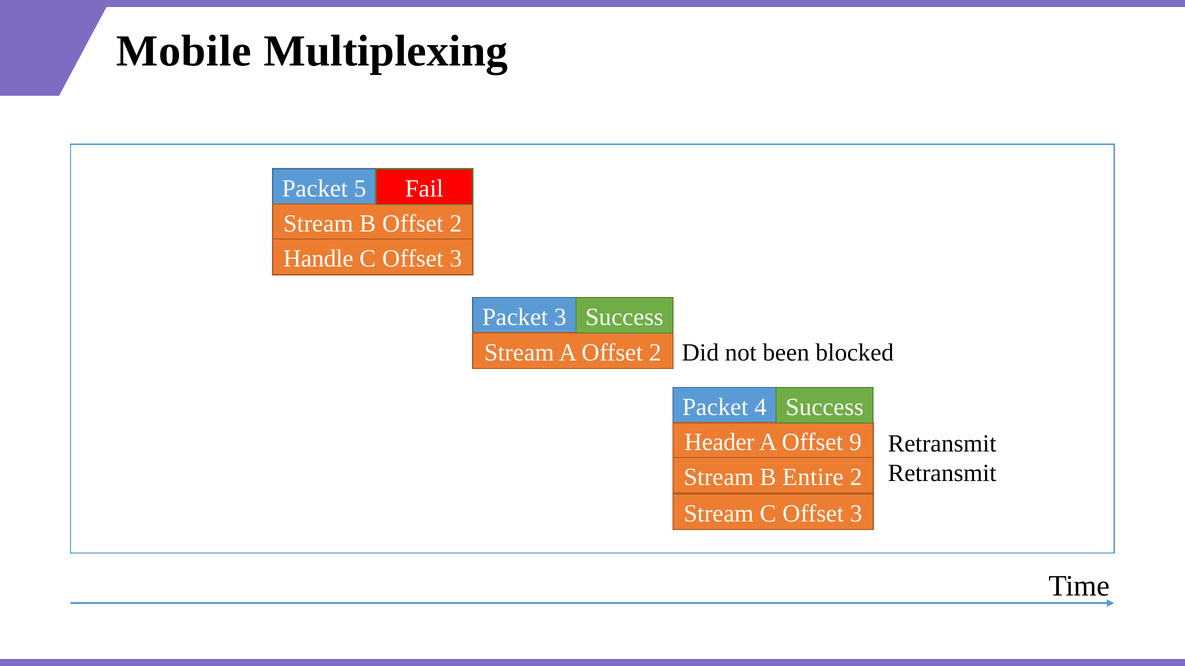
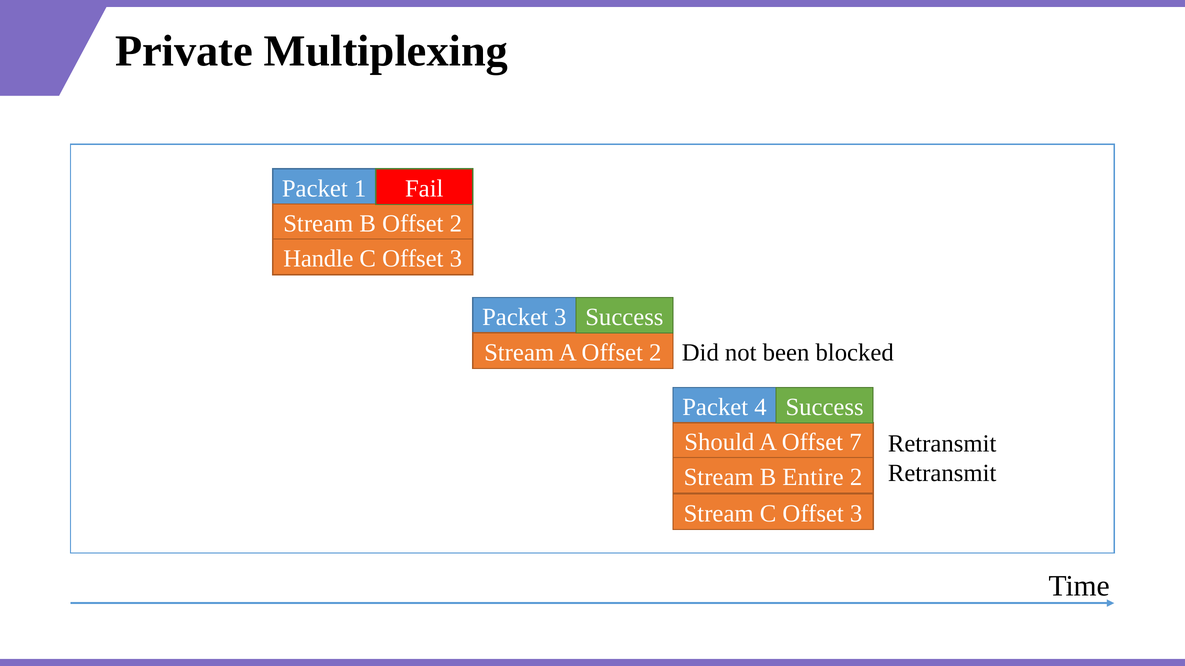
Mobile: Mobile -> Private
5: 5 -> 1
Header: Header -> Should
9: 9 -> 7
